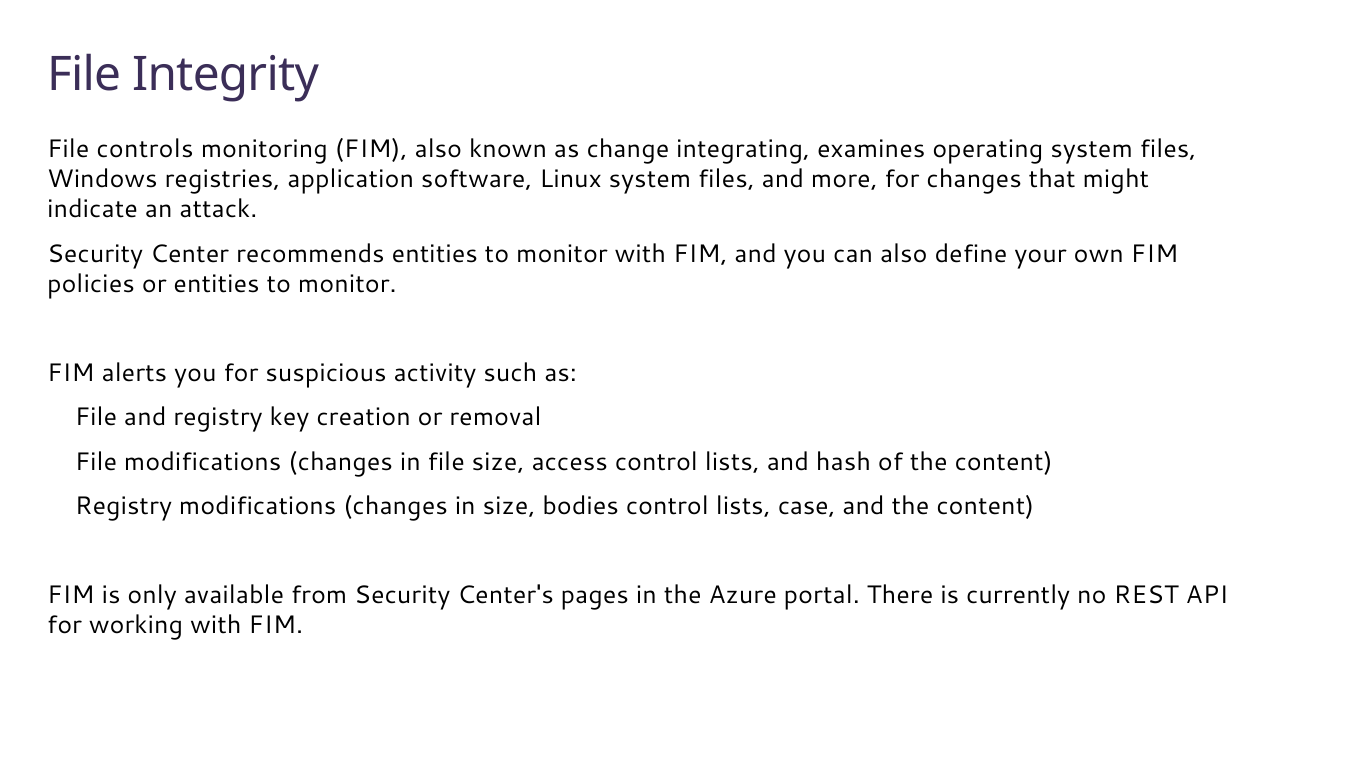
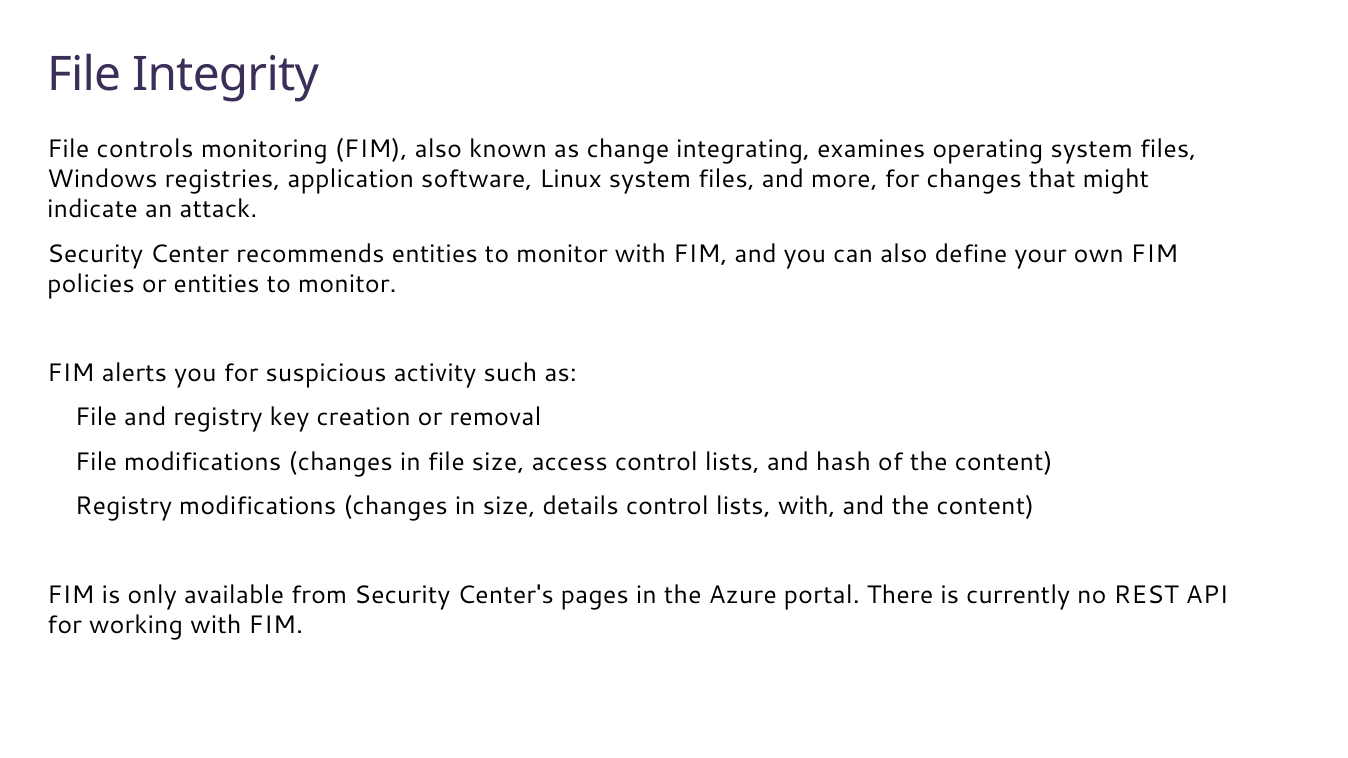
bodies: bodies -> details
lists case: case -> with
